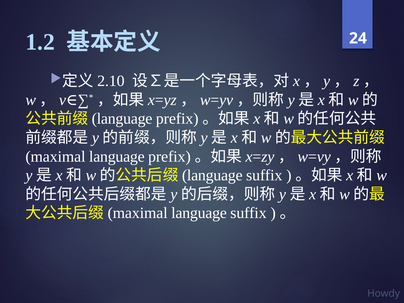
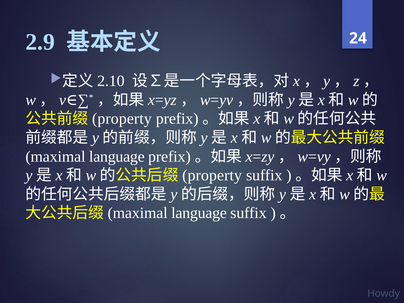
1.2: 1.2 -> 2.9
language at (122, 119): language -> property
language at (212, 175): language -> property
